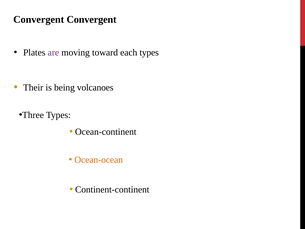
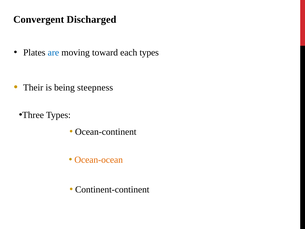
Convergent Convergent: Convergent -> Discharged
are colour: purple -> blue
volcanoes: volcanoes -> steepness
